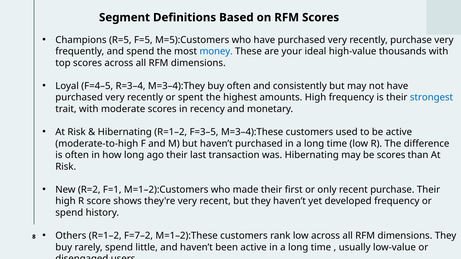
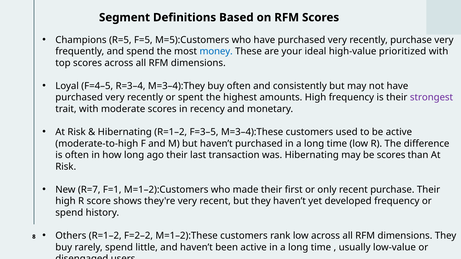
thousands: thousands -> prioritized
strongest colour: blue -> purple
R=2: R=2 -> R=7
F=7–2: F=7–2 -> F=2–2
